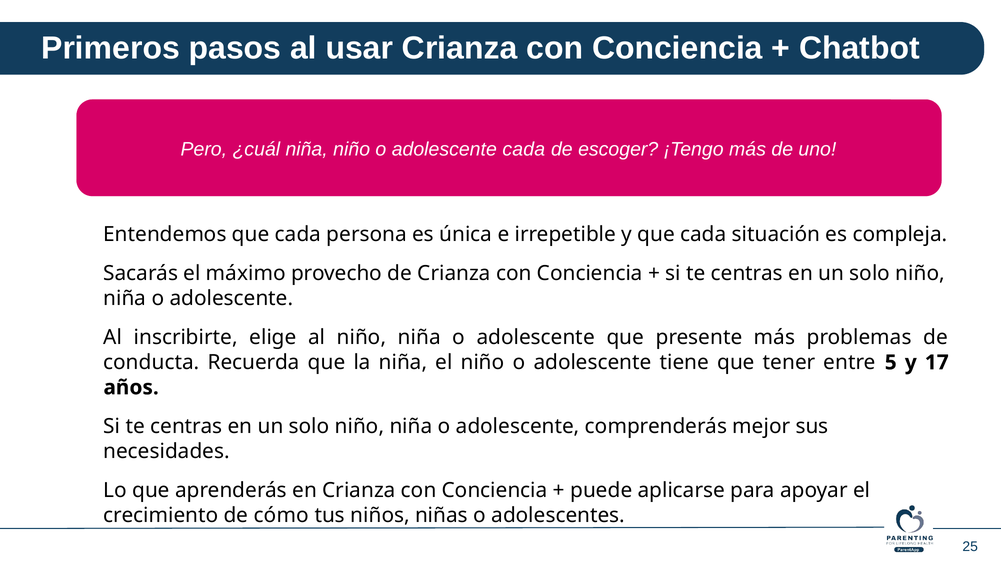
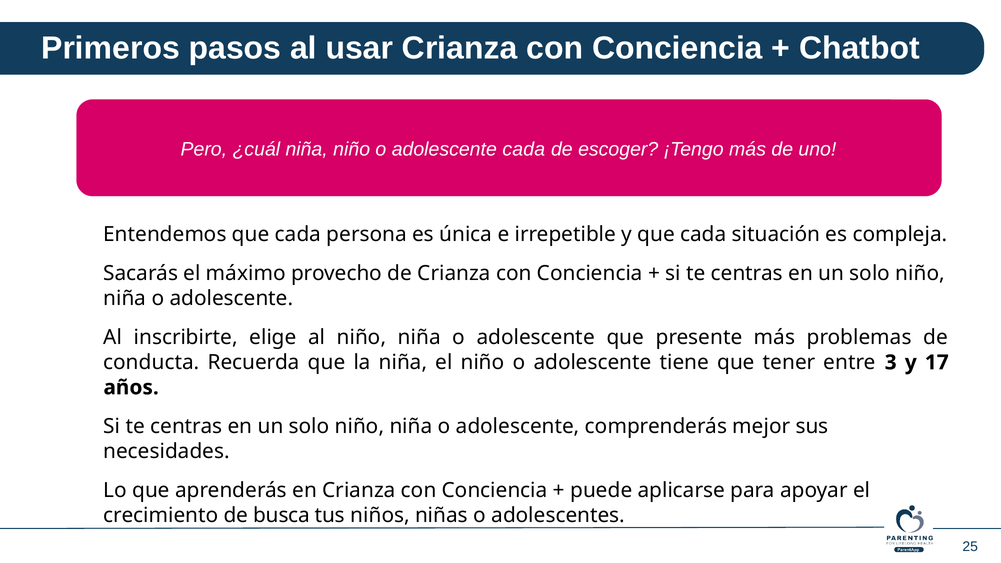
5: 5 -> 3
cómo: cómo -> busca
